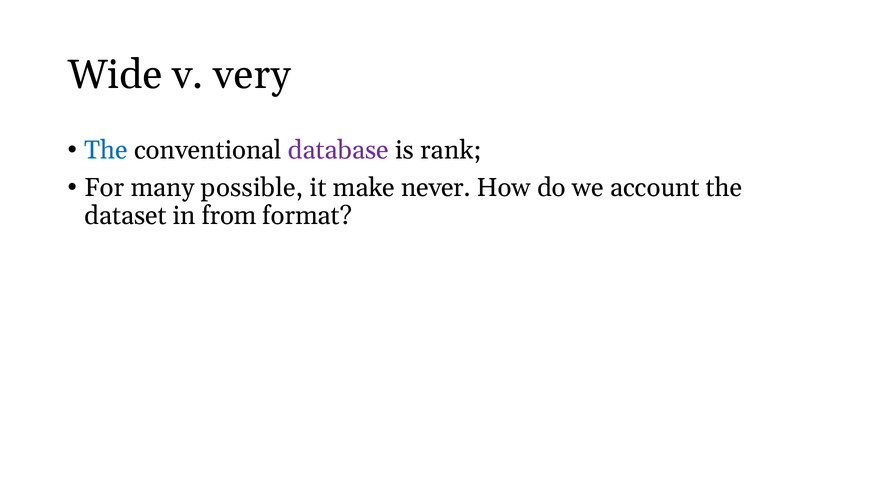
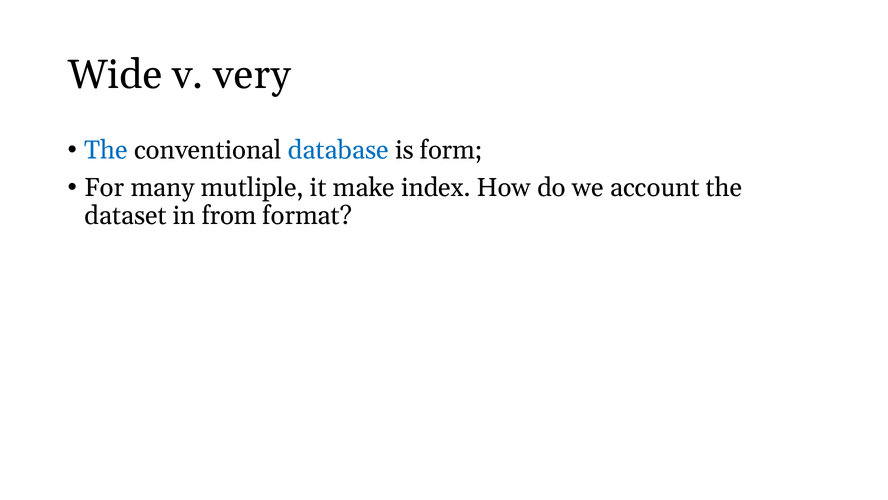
database colour: purple -> blue
rank: rank -> form
possible: possible -> mutliple
never: never -> index
